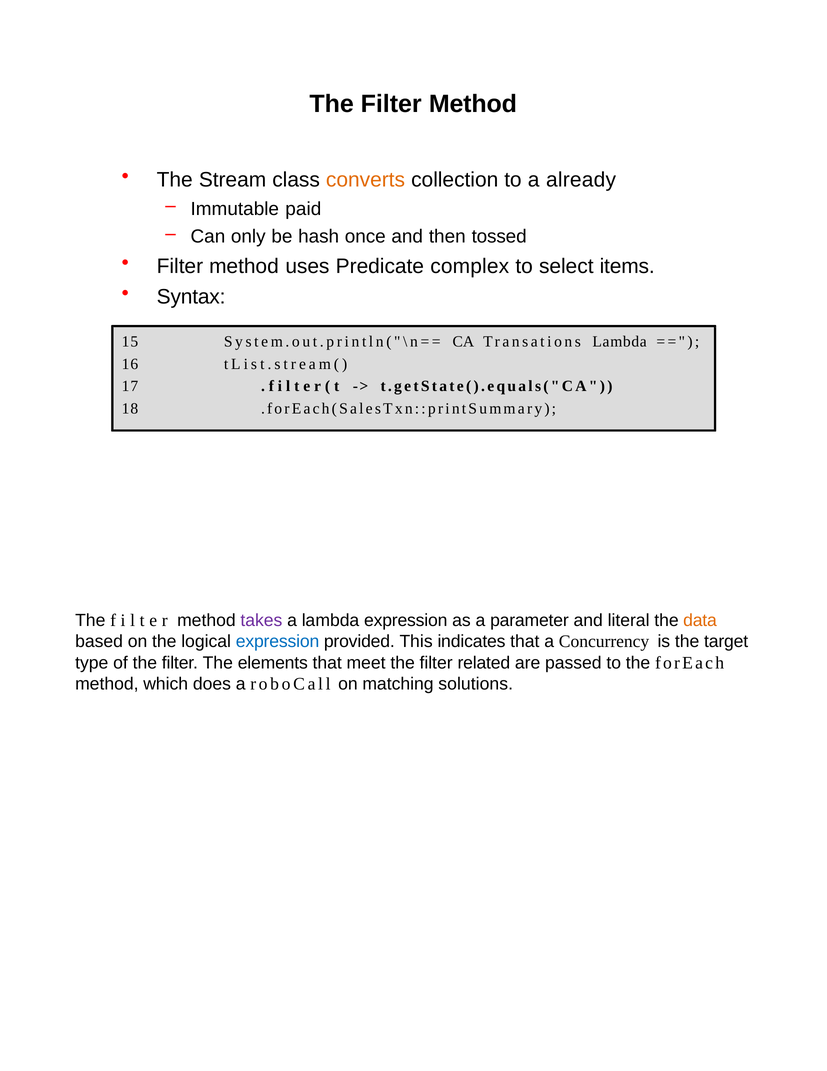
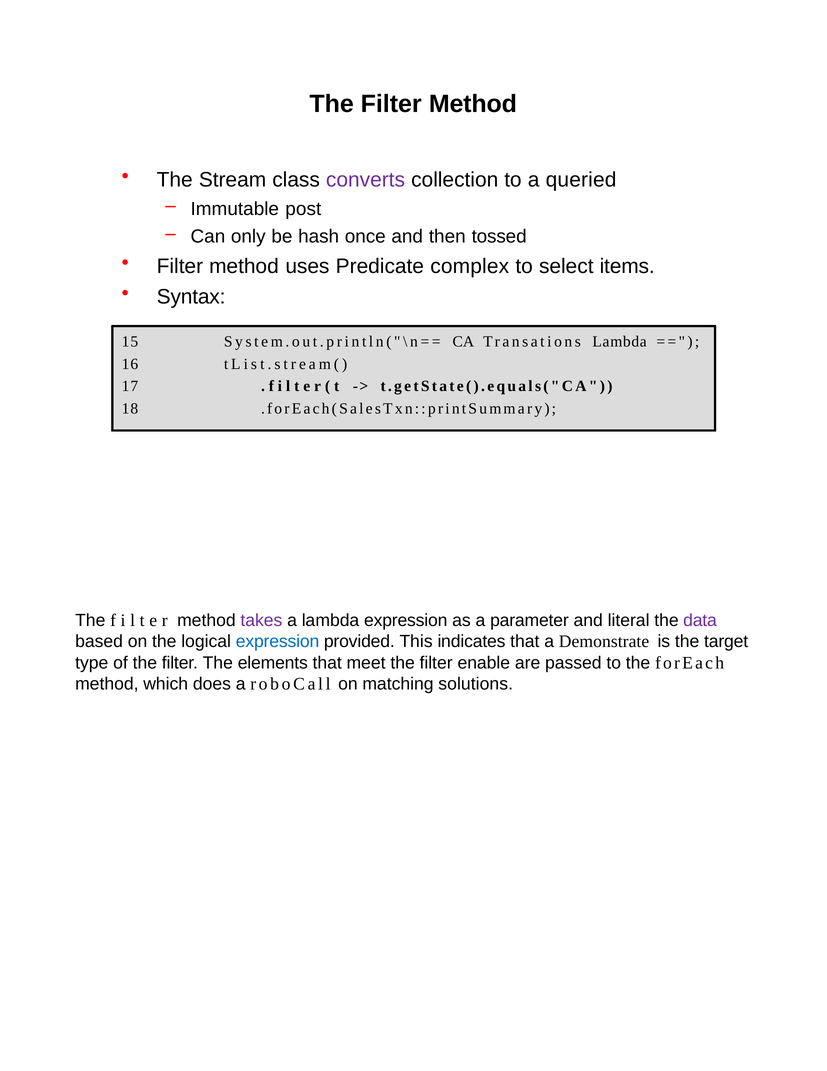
converts colour: orange -> purple
already: already -> queried
paid: paid -> post
data colour: orange -> purple
Concurrency: Concurrency -> Demonstrate
related: related -> enable
